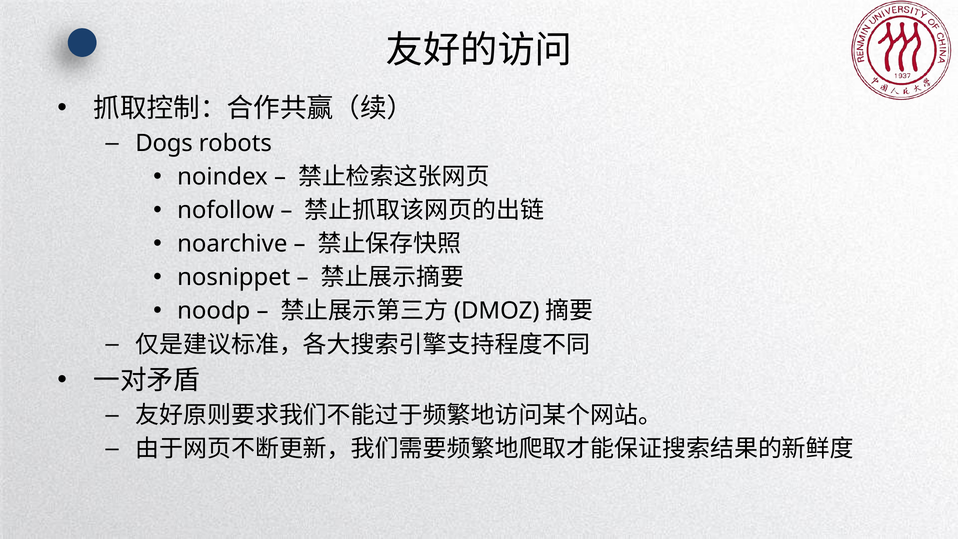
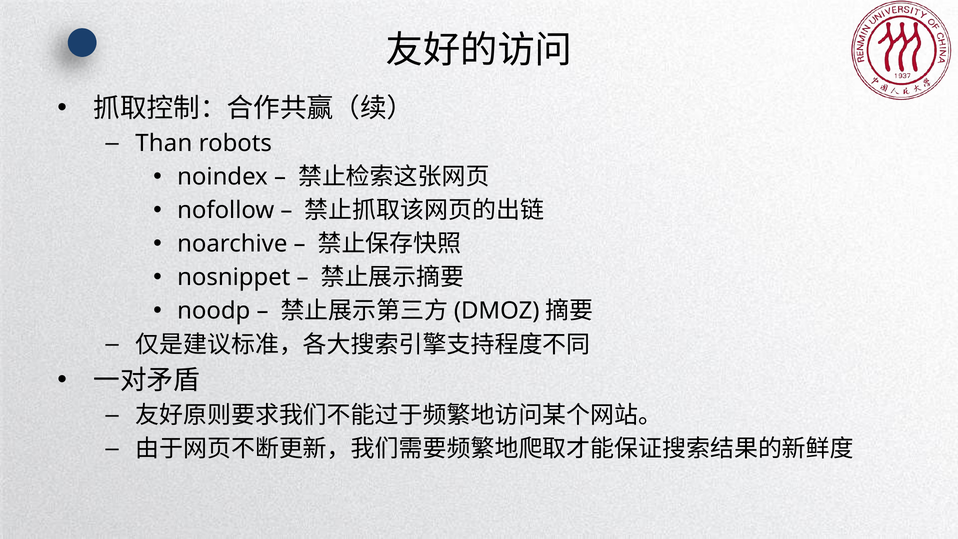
Dogs: Dogs -> Than
